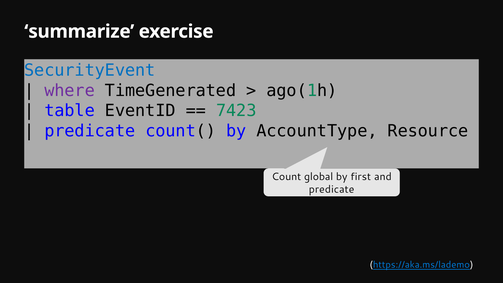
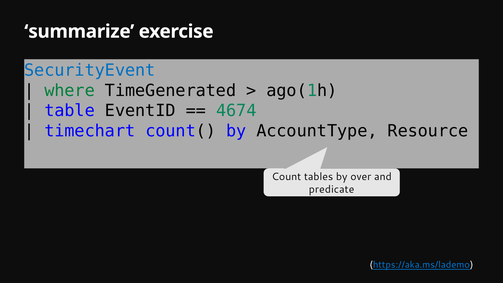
where colour: purple -> green
7423: 7423 -> 4674
predicate at (90, 131): predicate -> timechart
global: global -> tables
first: first -> over
